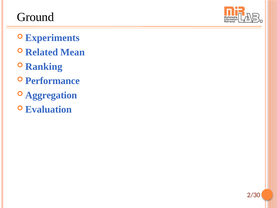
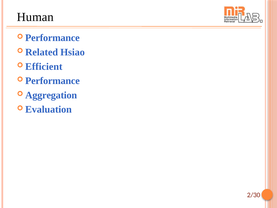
Ground: Ground -> Human
Experiments at (52, 38): Experiments -> Performance
Mean: Mean -> Hsiao
Ranking: Ranking -> Efficient
